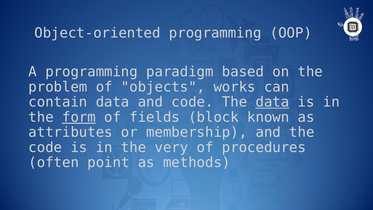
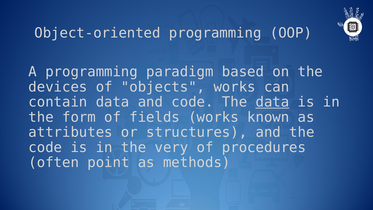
problem: problem -> devices
form underline: present -> none
fields block: block -> works
membership: membership -> structures
